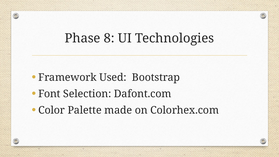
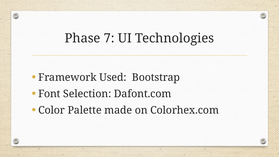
8: 8 -> 7
